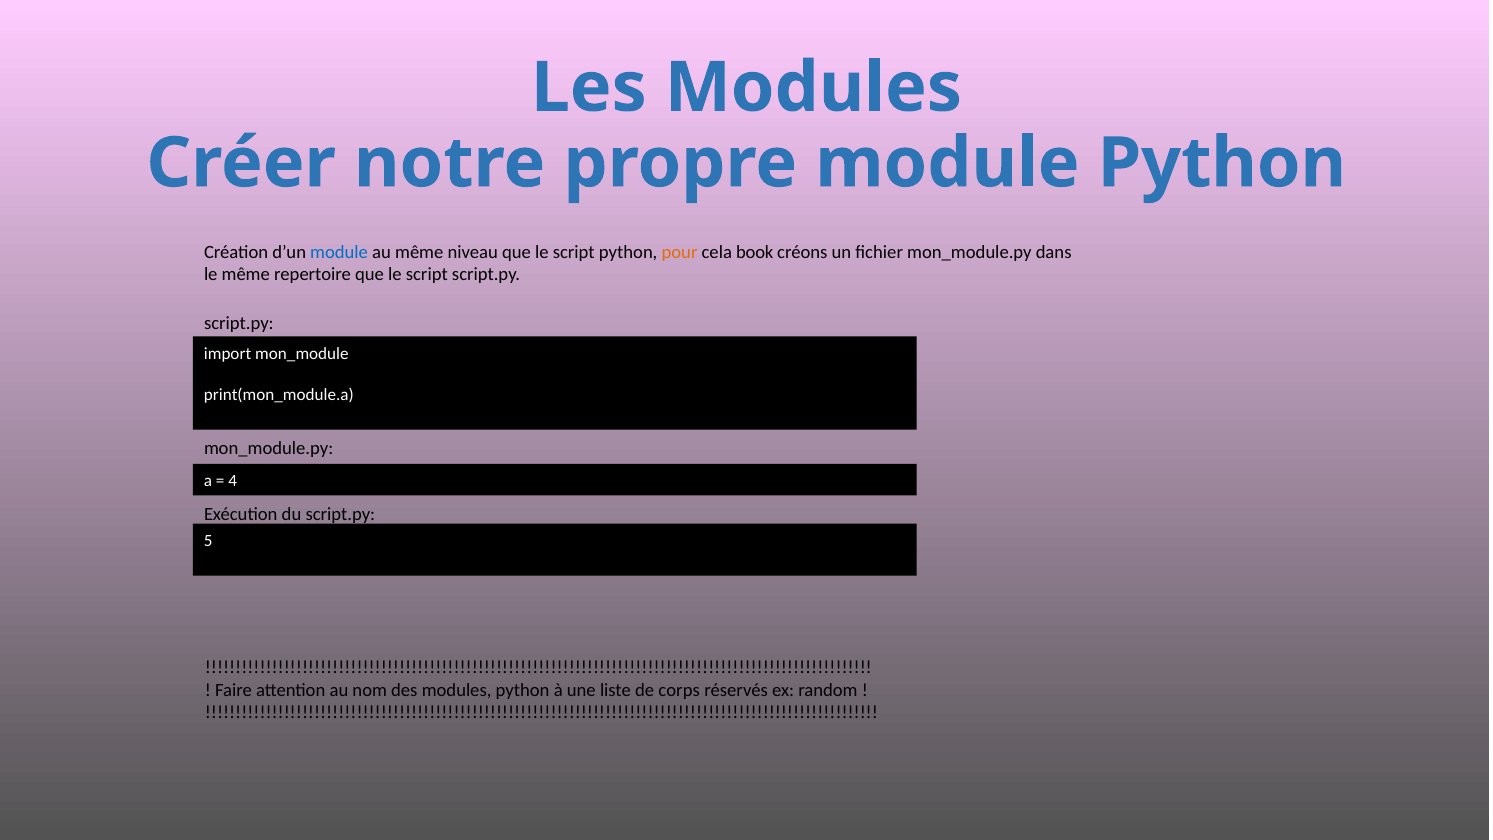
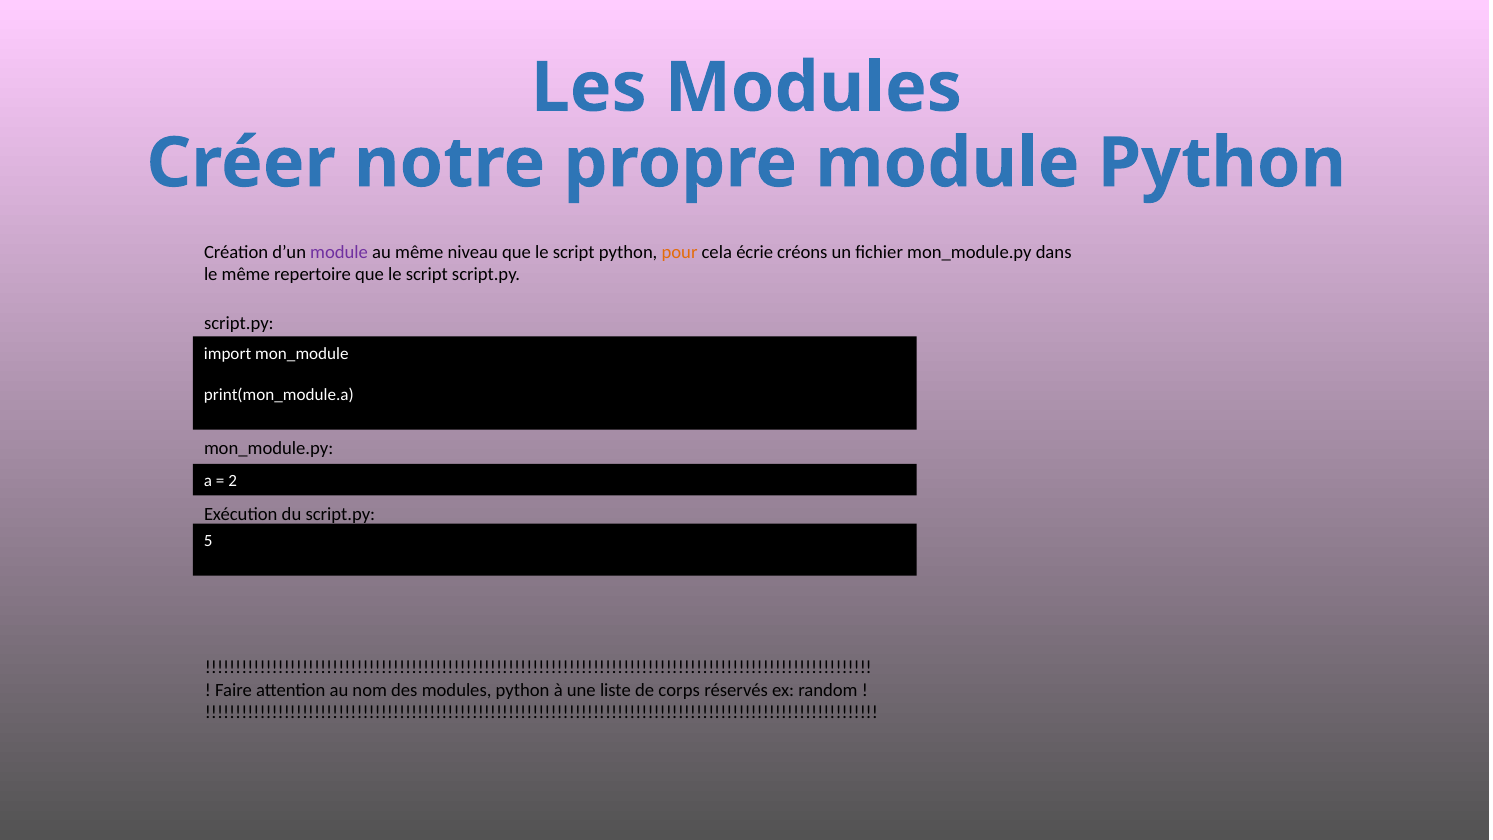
module at (339, 252) colour: blue -> purple
book: book -> écrie
4: 4 -> 2
